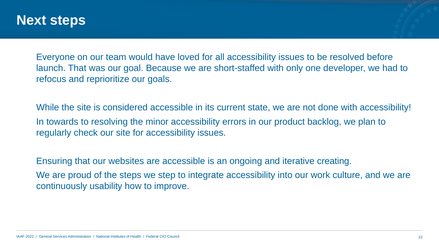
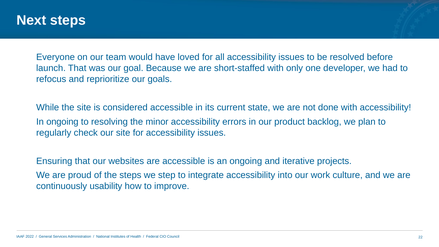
In towards: towards -> ongoing
creating: creating -> projects
